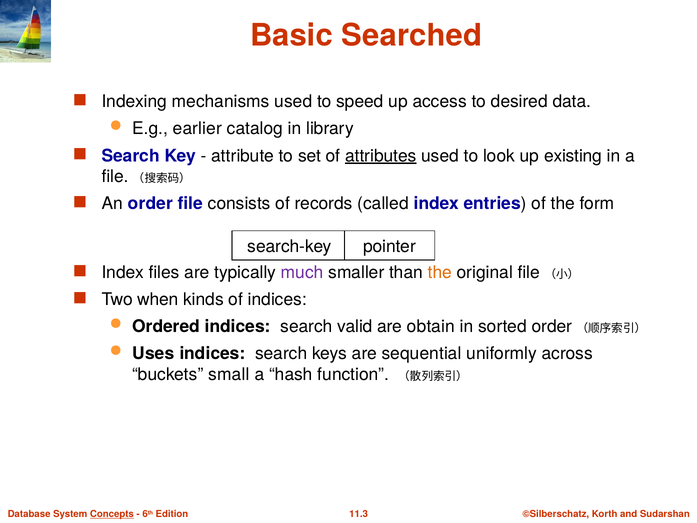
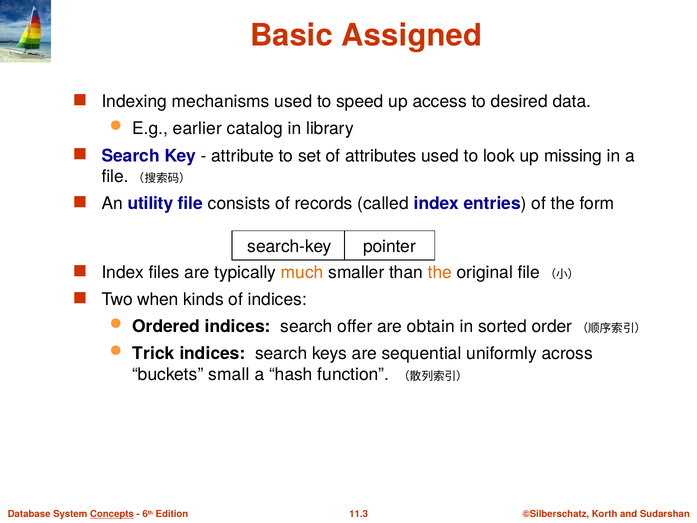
Searched: Searched -> Assigned
attributes underline: present -> none
existing: existing -> missing
An order: order -> utility
much colour: purple -> orange
valid: valid -> offer
Uses: Uses -> Trick
